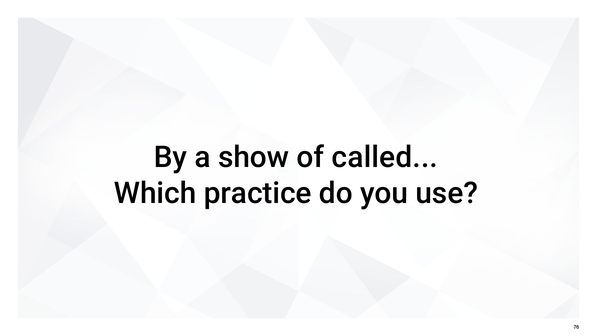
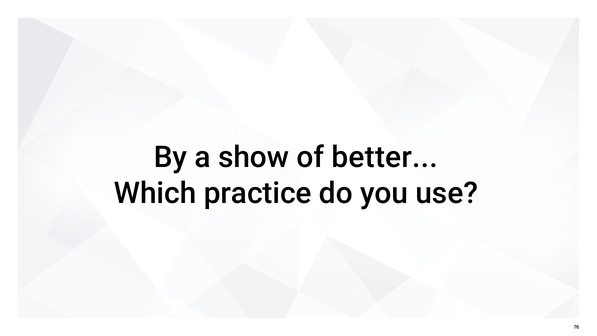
called: called -> better
